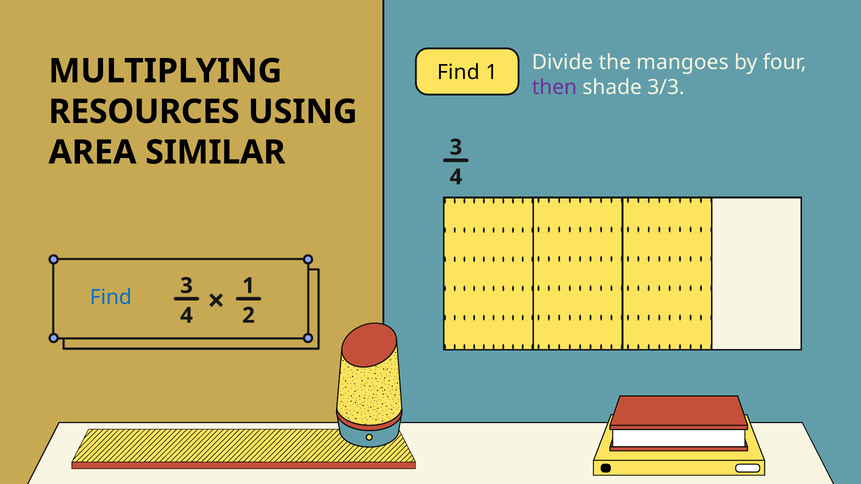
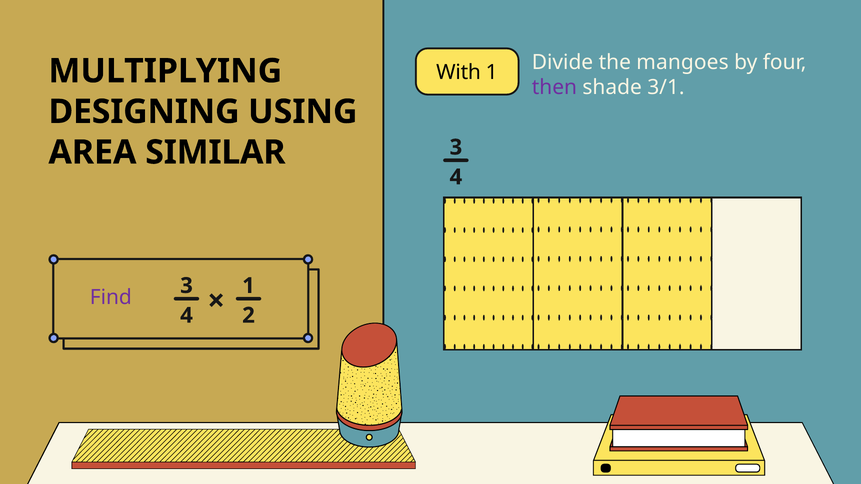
Find at (458, 72): Find -> With
3/3: 3/3 -> 3/1
RESOURCES: RESOURCES -> DESIGNING
Find at (111, 297) colour: blue -> purple
